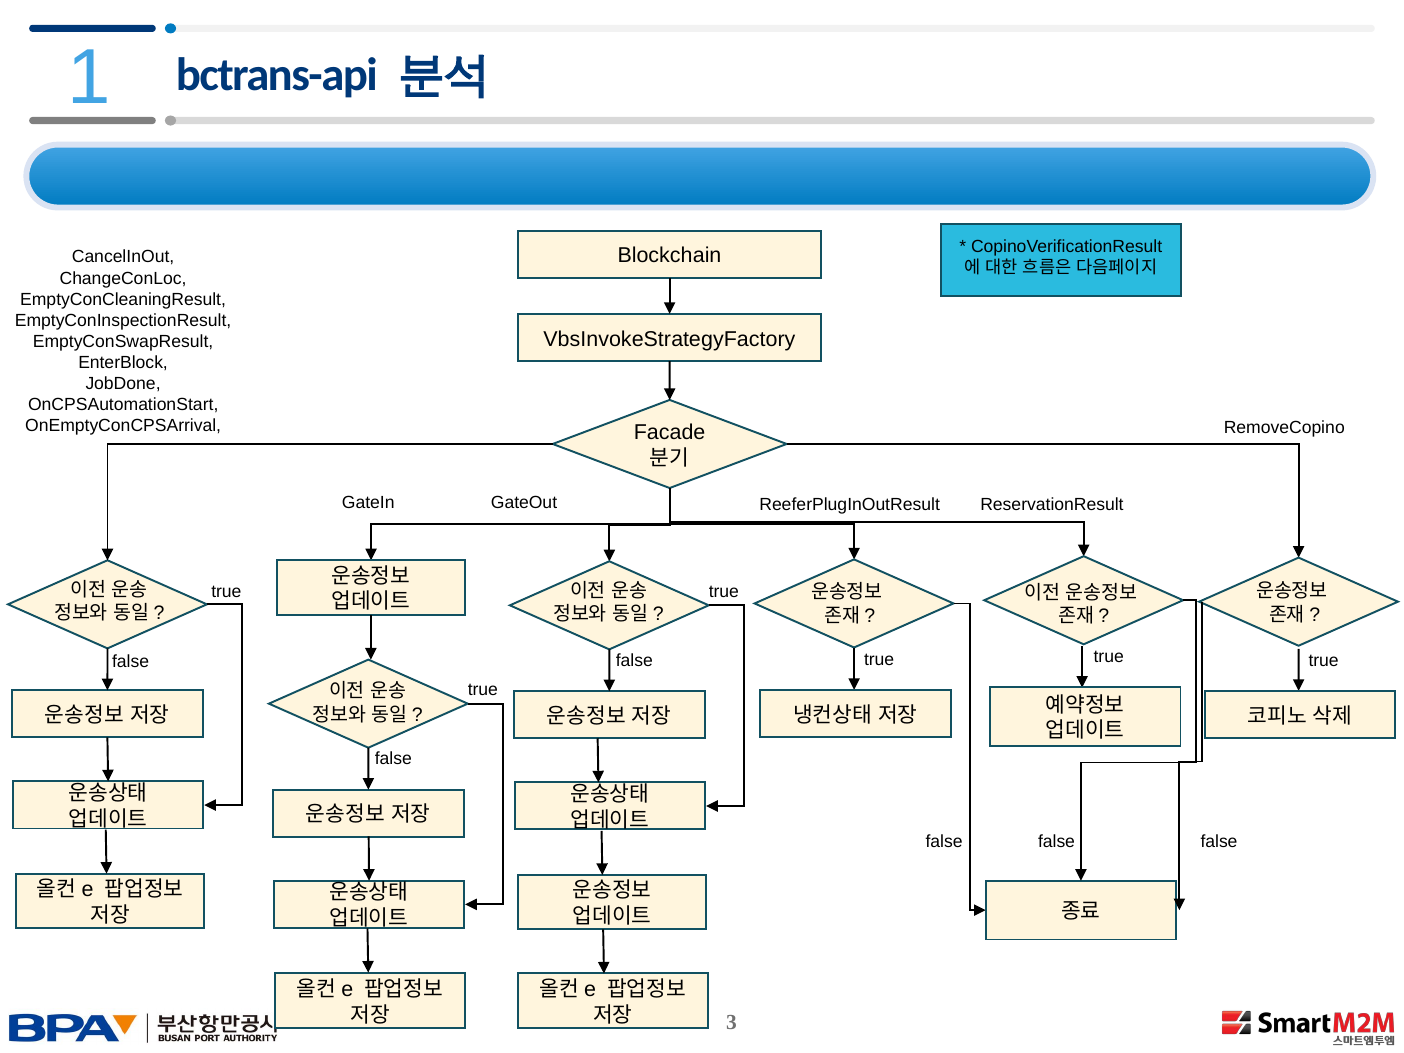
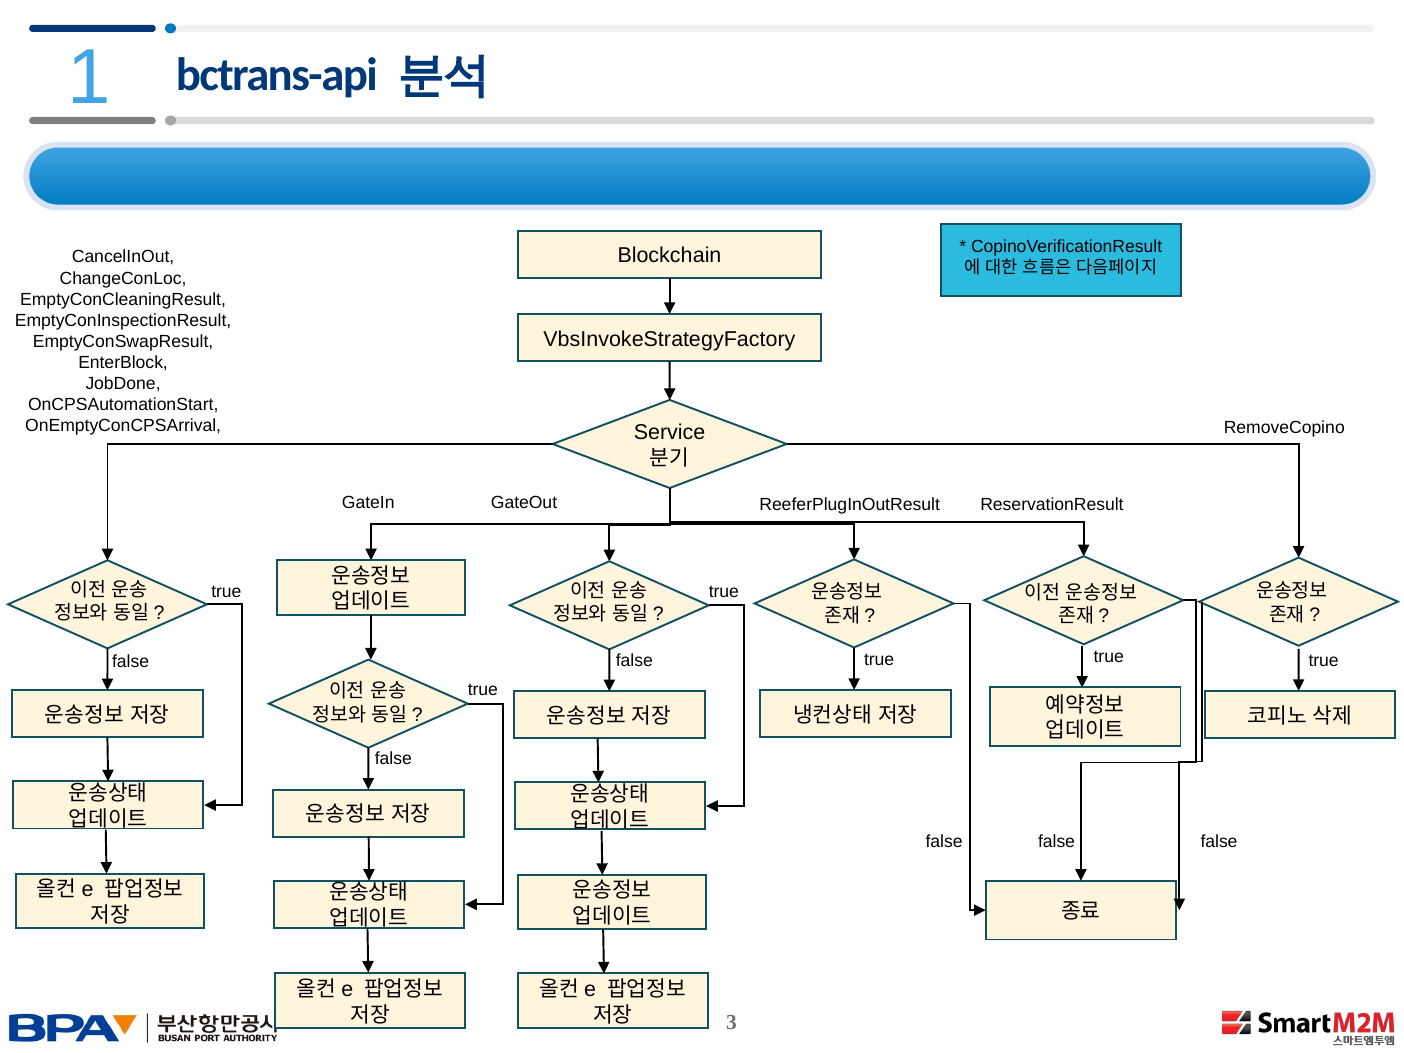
Facade: Facade -> Service
